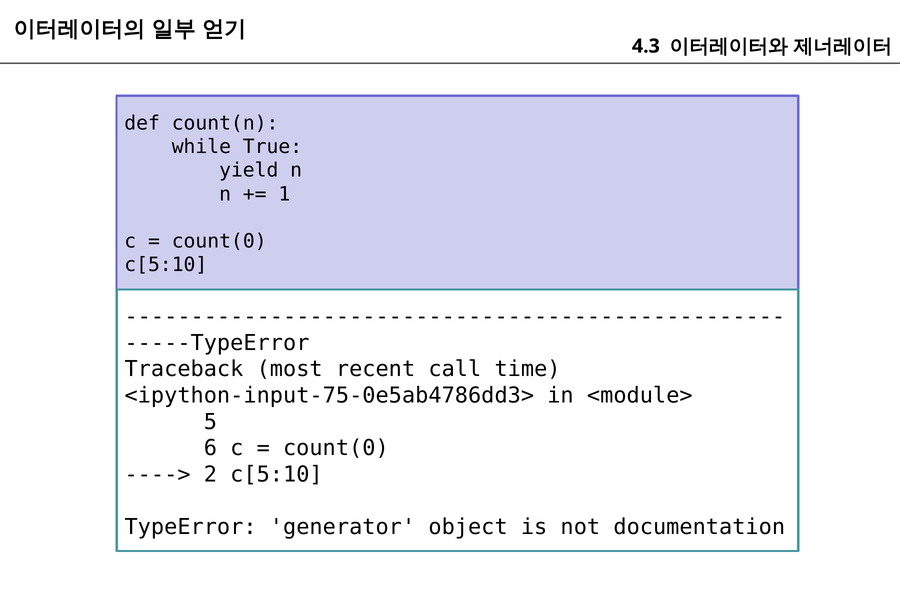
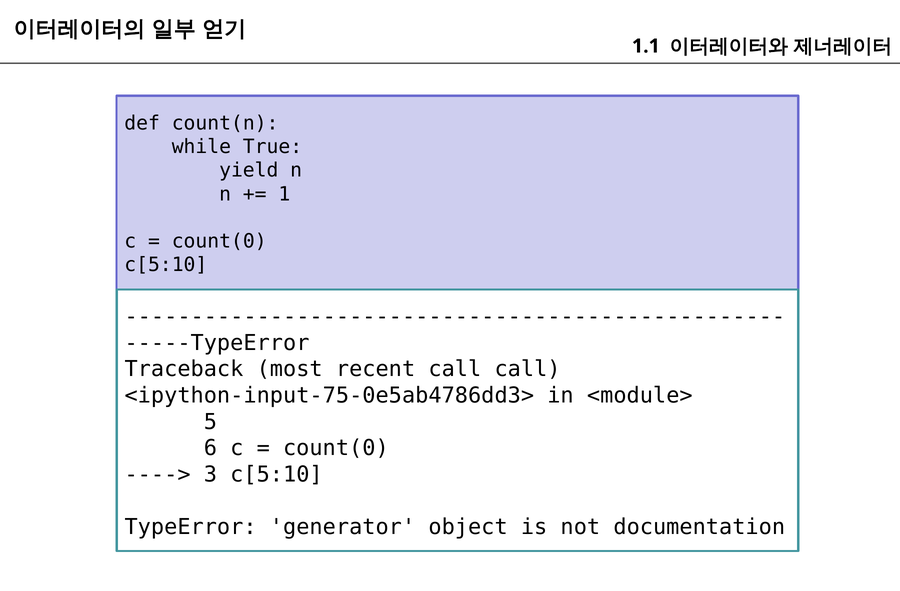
4.3: 4.3 -> 1.1
call time: time -> call
2: 2 -> 3
